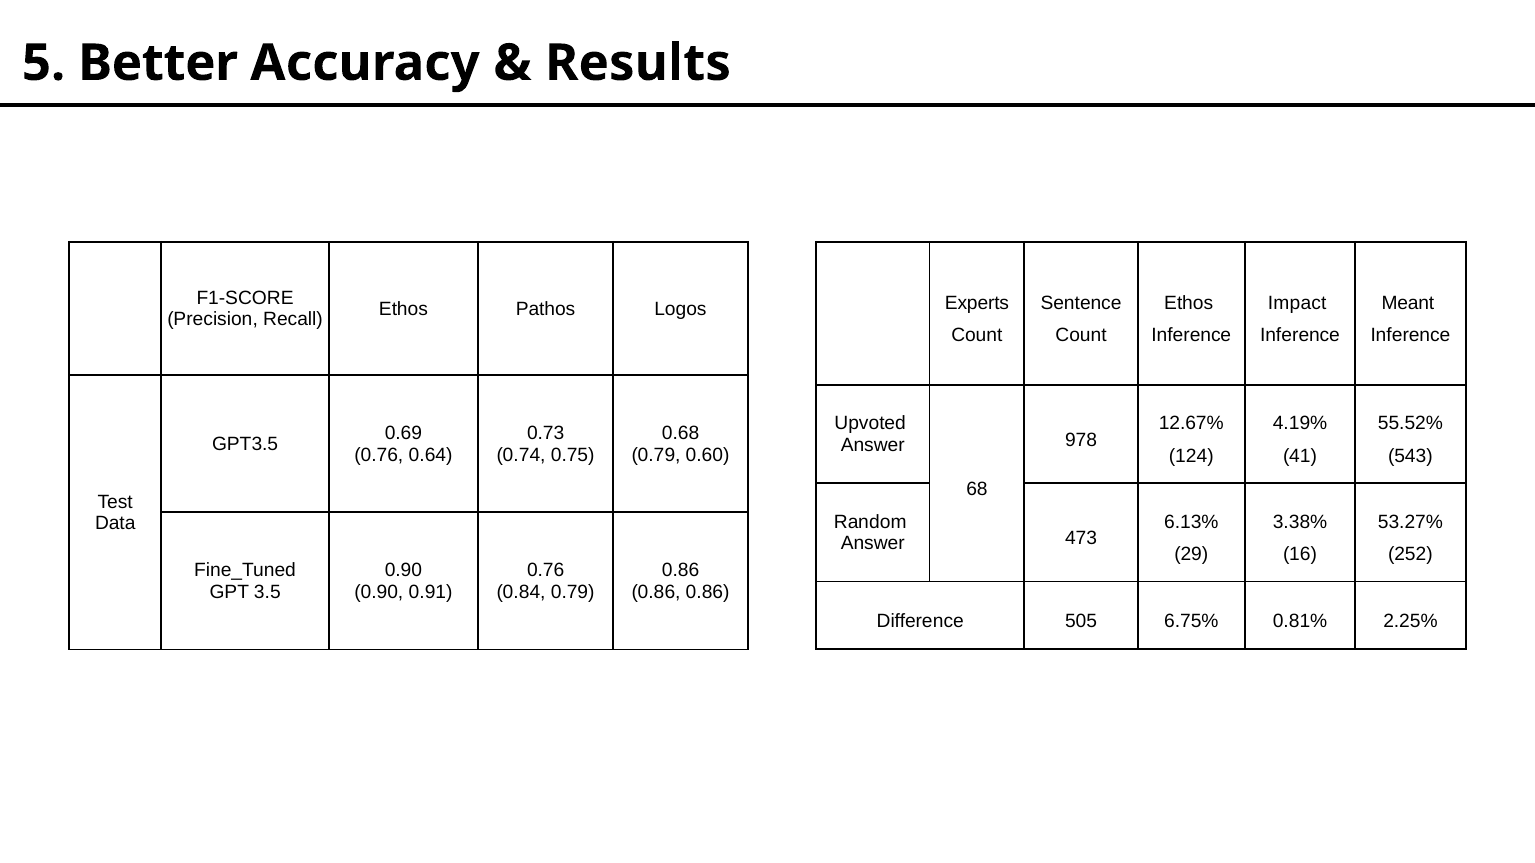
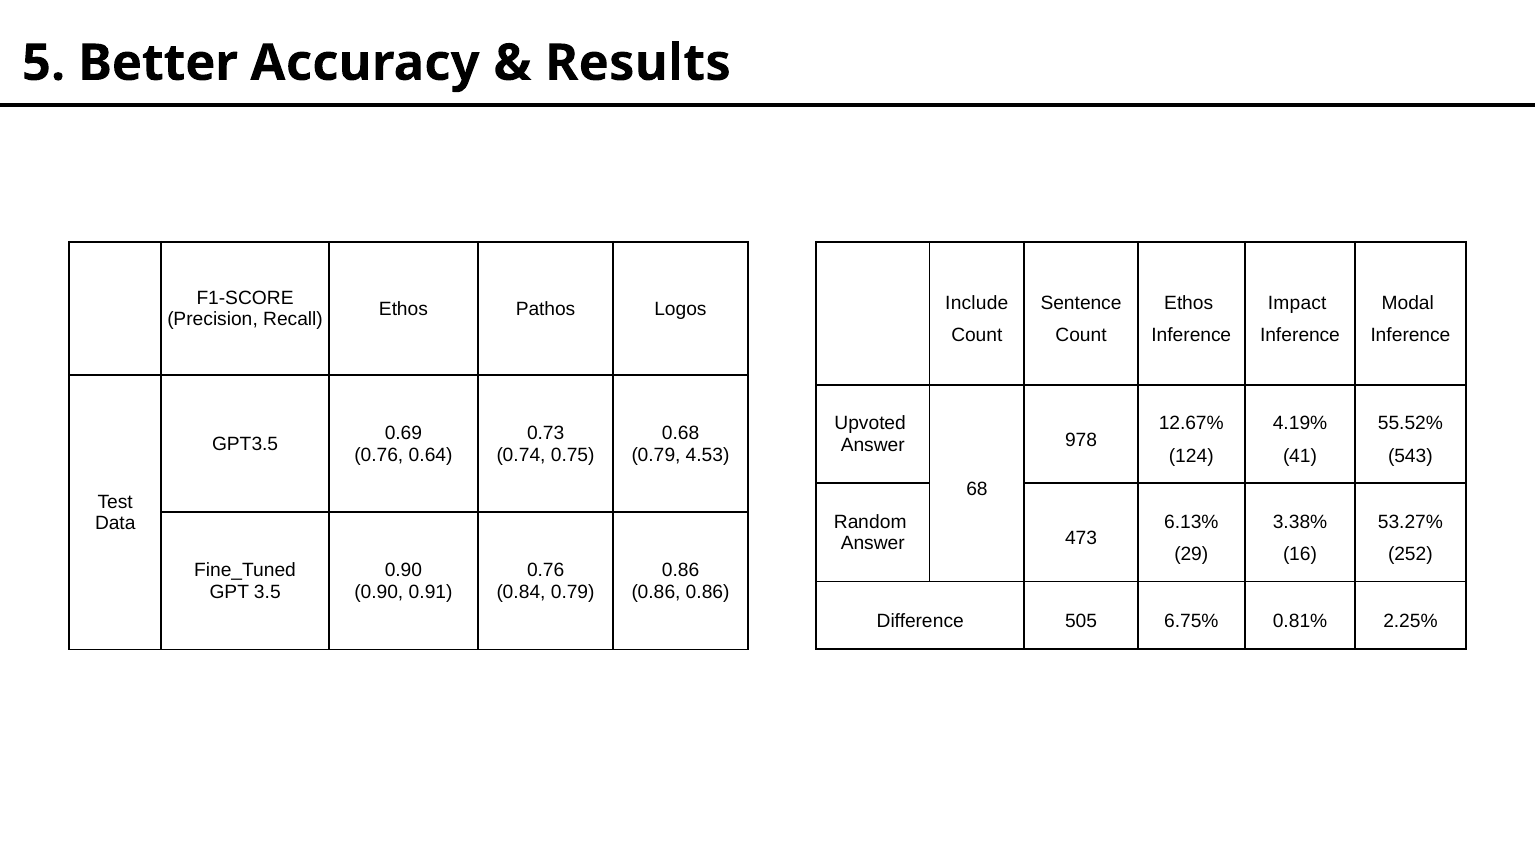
Experts: Experts -> Include
Meant: Meant -> Modal
0.60: 0.60 -> 4.53
